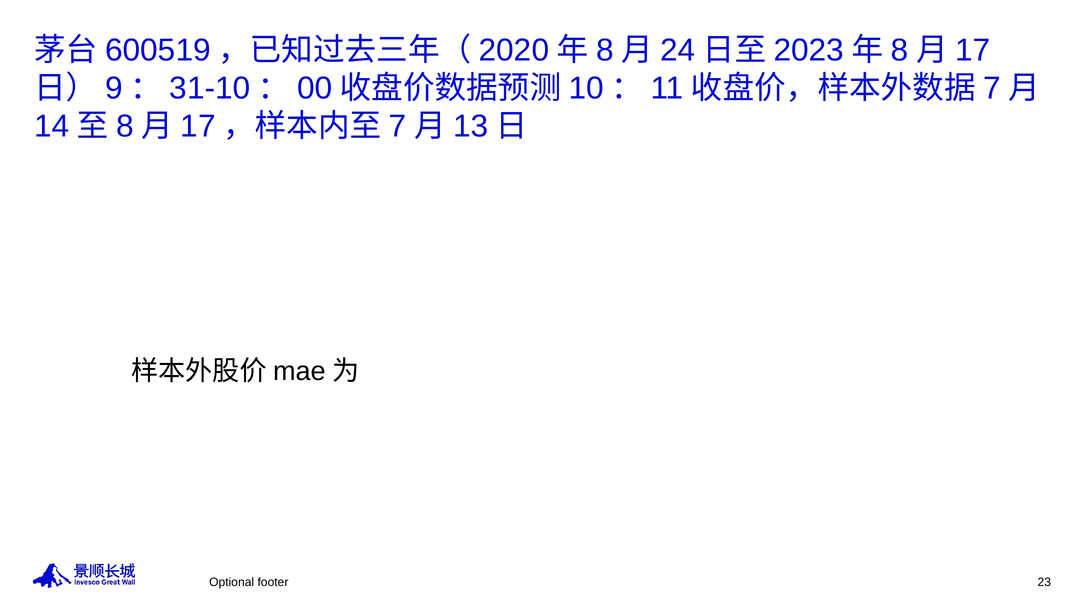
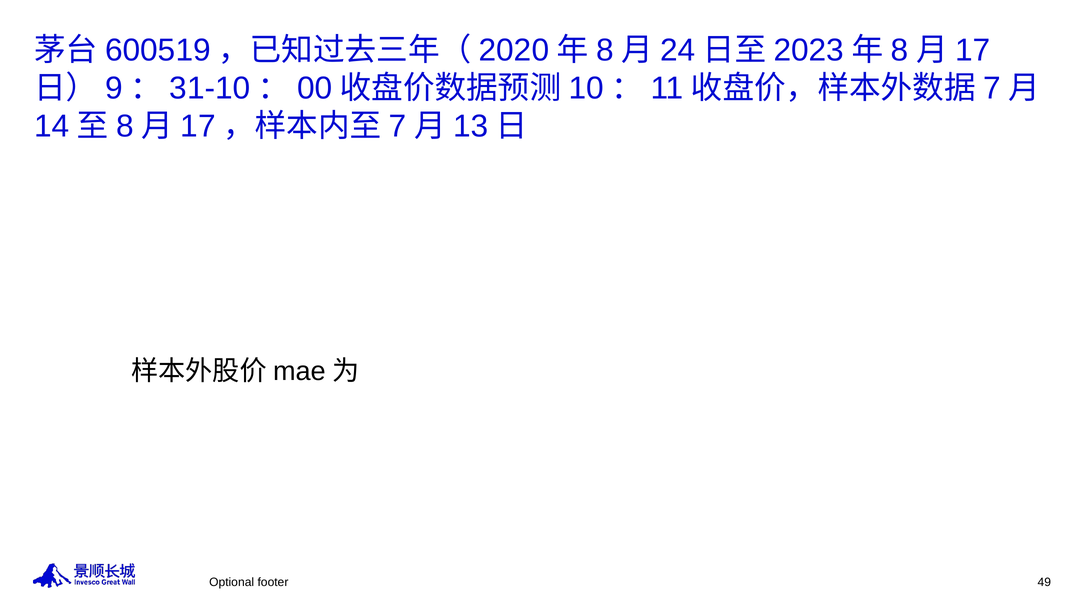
23: 23 -> 49
